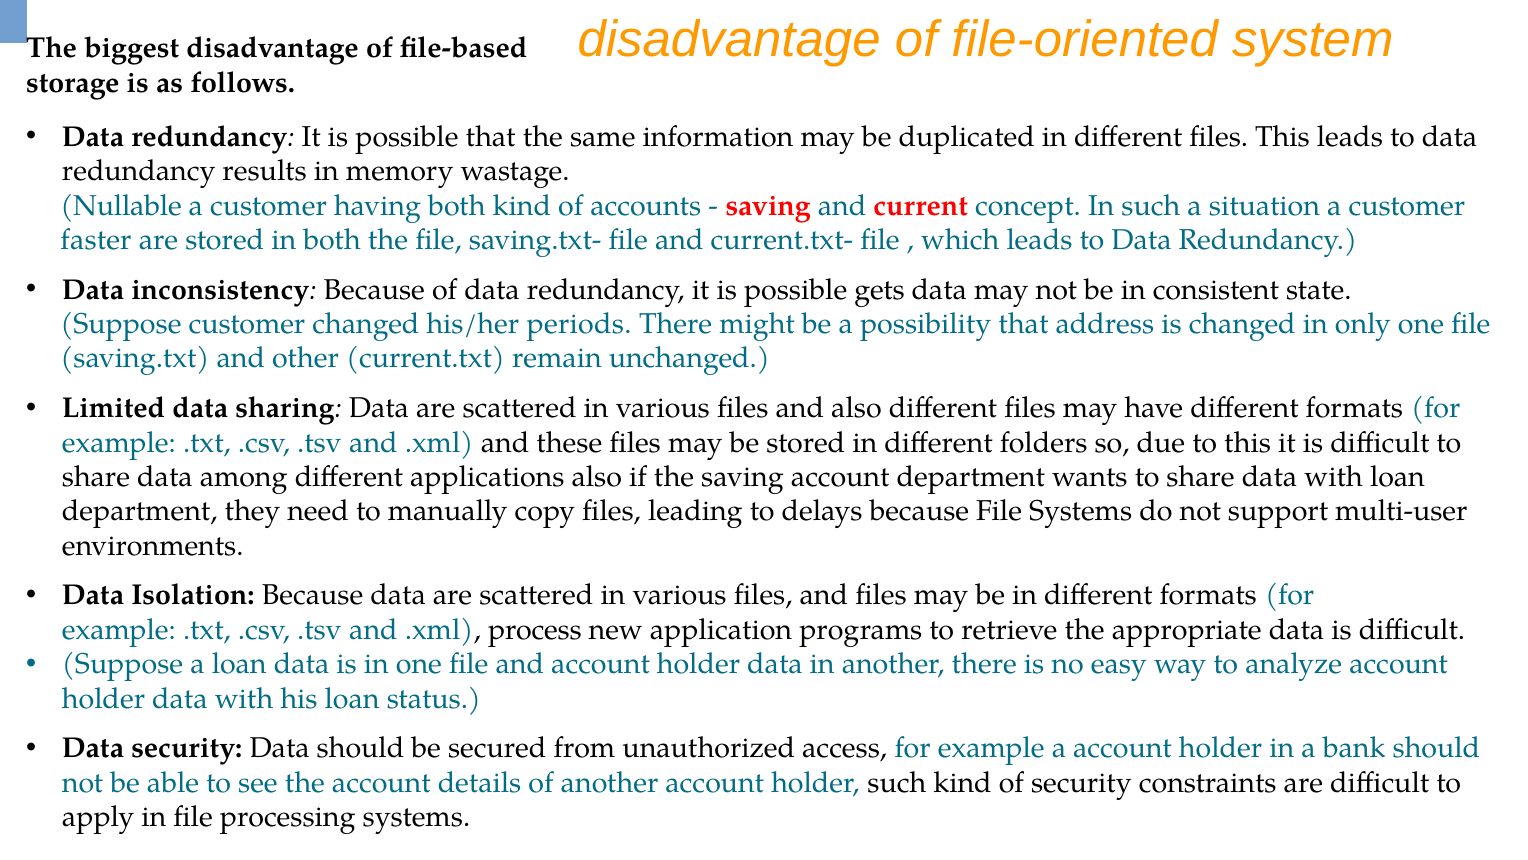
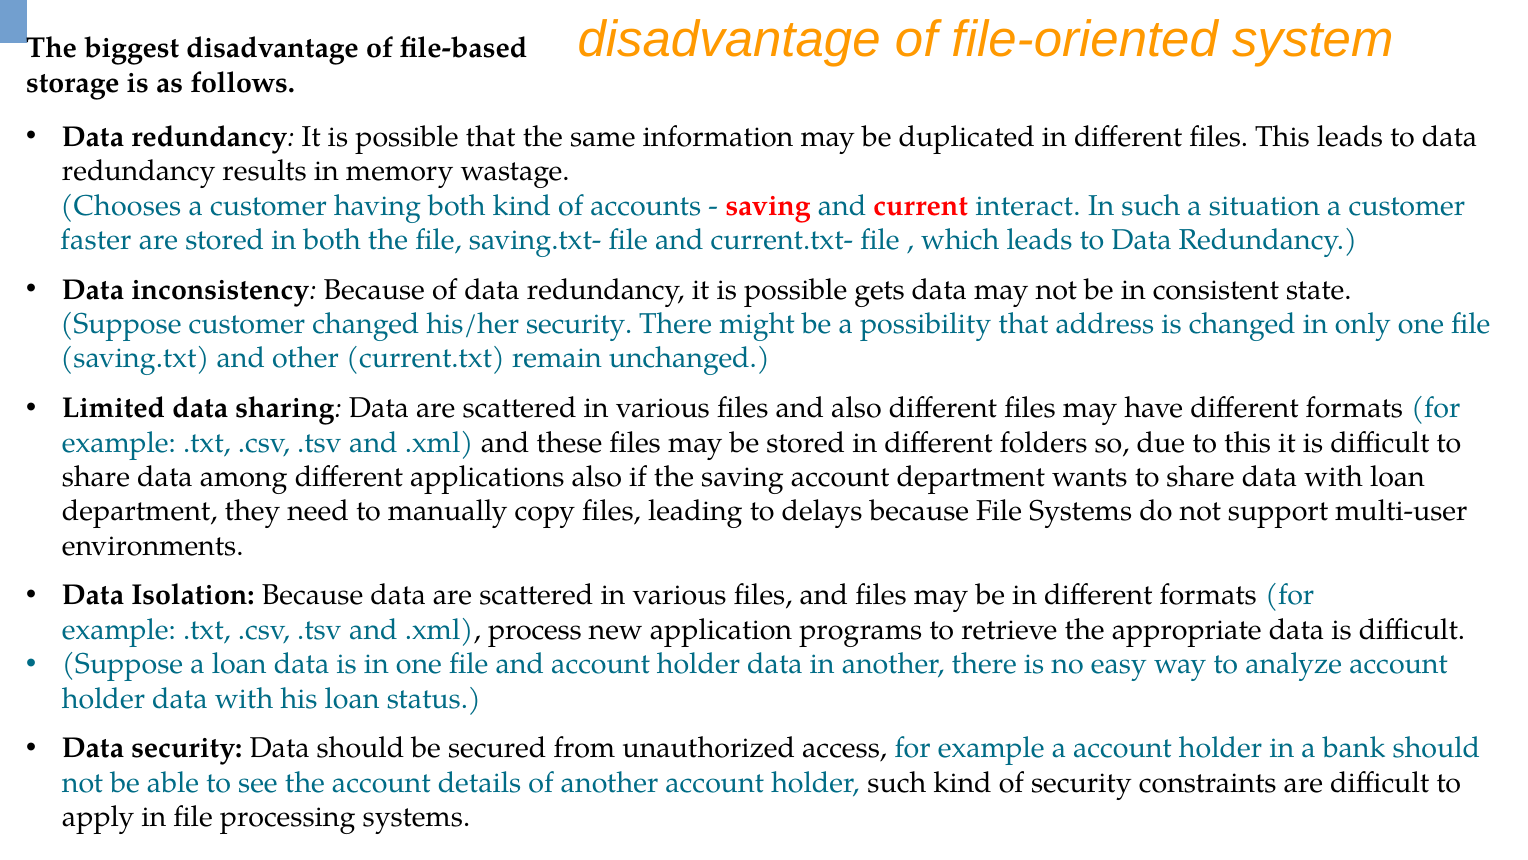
Nullable: Nullable -> Chooses
concept: concept -> interact
his/her periods: periods -> security
